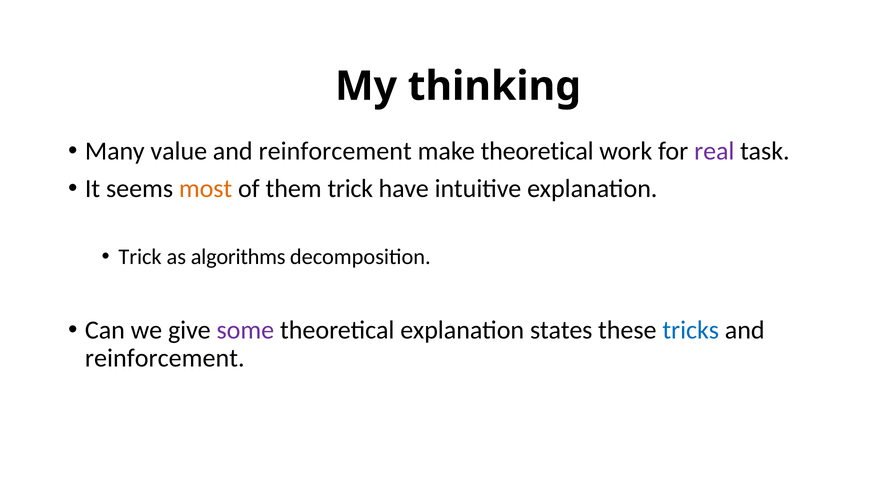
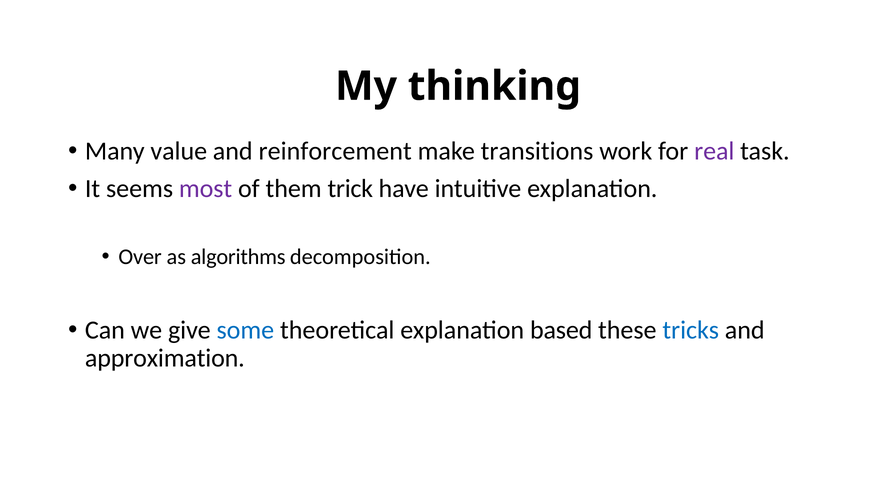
make theoretical: theoretical -> transitions
most colour: orange -> purple
Trick at (140, 257): Trick -> Over
some colour: purple -> blue
states: states -> based
reinforcement at (165, 358): reinforcement -> approximation
